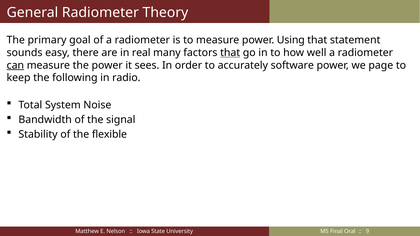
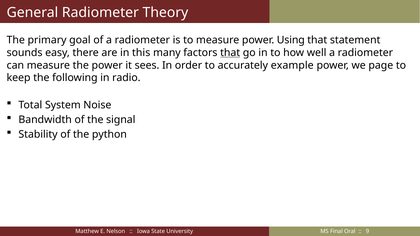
real: real -> this
can underline: present -> none
software: software -> example
flexible: flexible -> python
